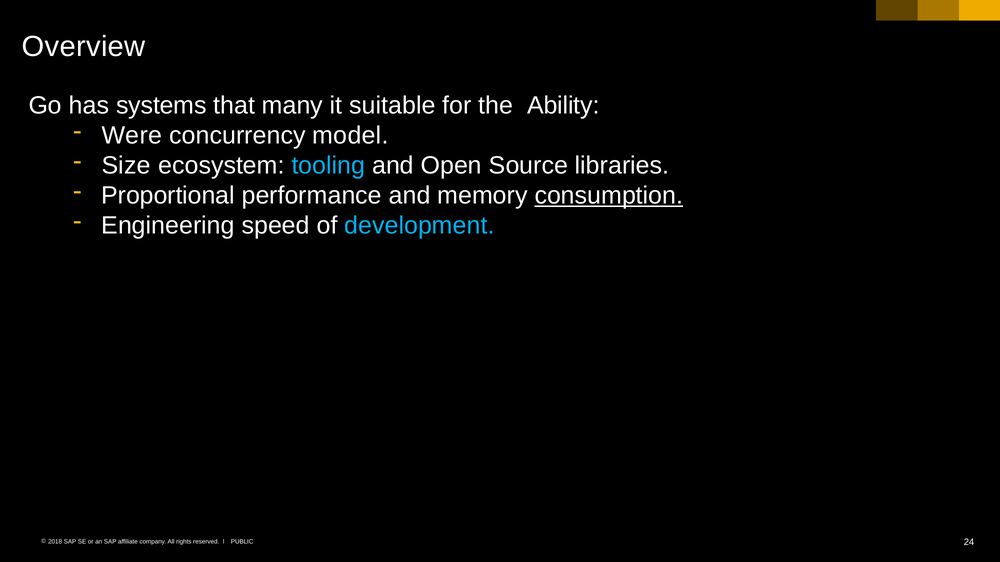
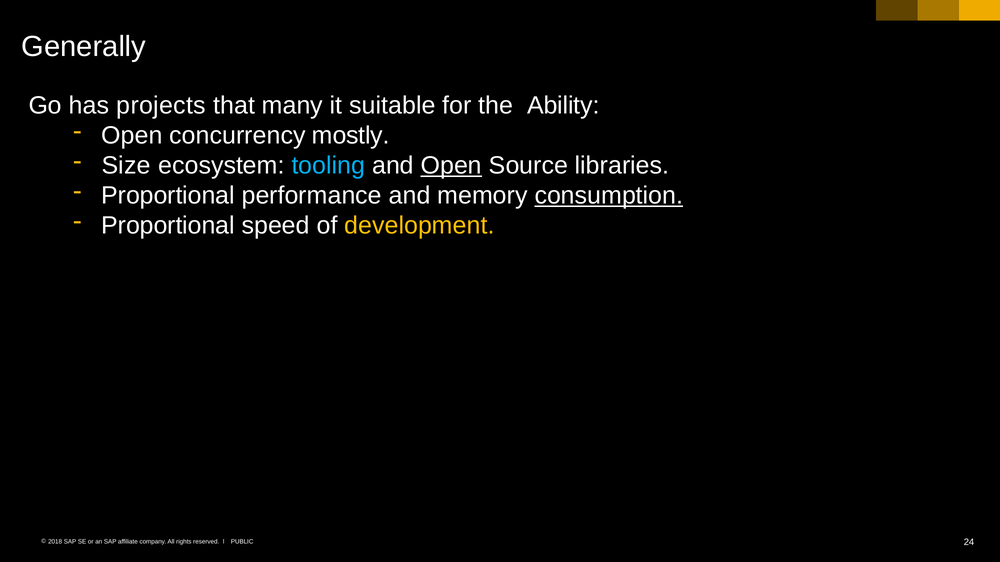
Overview: Overview -> Generally
systems: systems -> projects
Were at (132, 136): Were -> Open
model: model -> mostly
Open at (451, 166) underline: none -> present
Engineering at (168, 226): Engineering -> Proportional
development colour: light blue -> yellow
